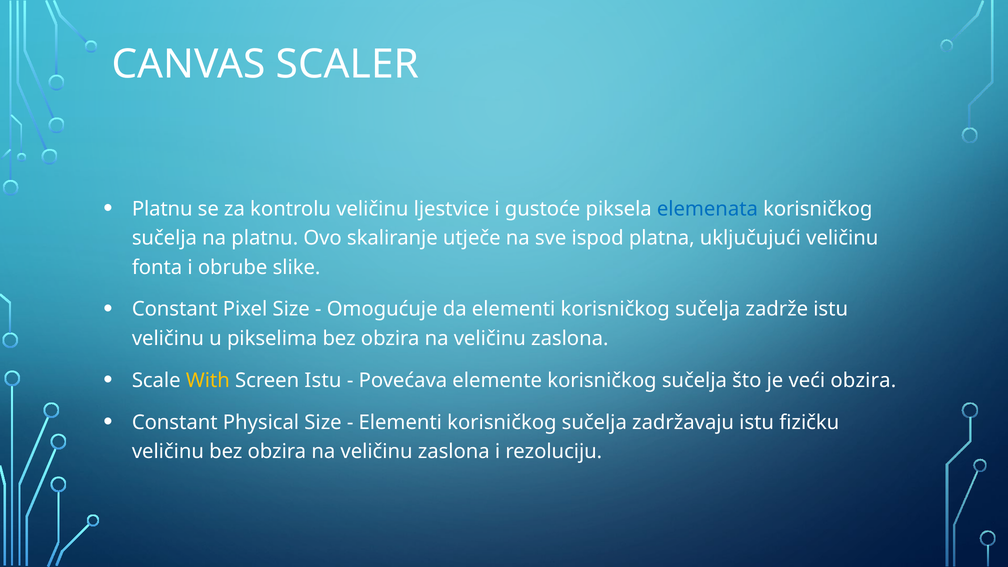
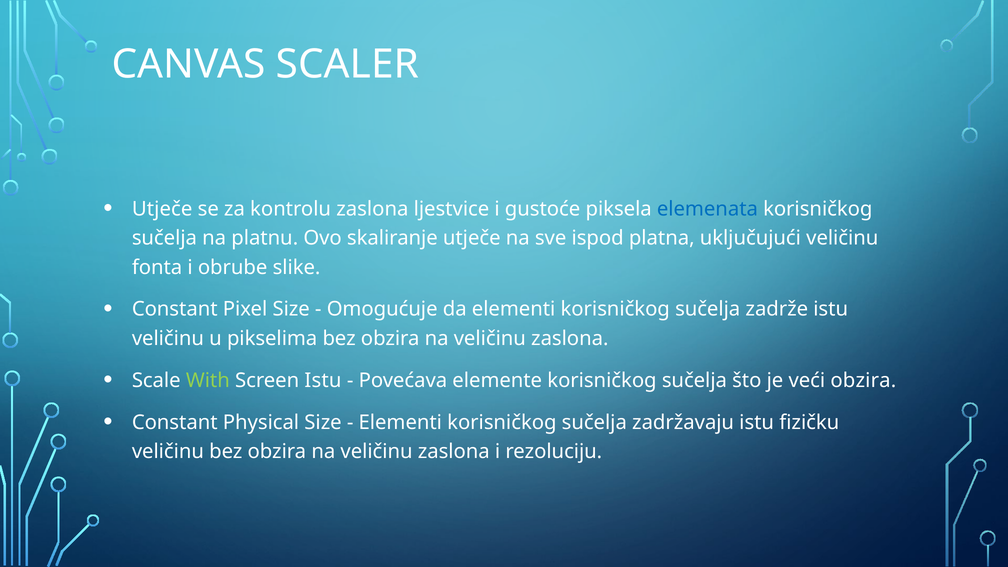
Platnu at (162, 209): Platnu -> Utječe
kontrolu veličinu: veličinu -> zaslona
With colour: yellow -> light green
